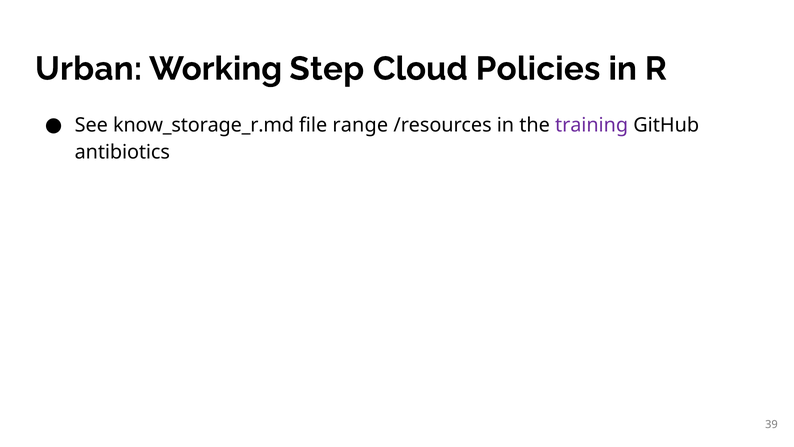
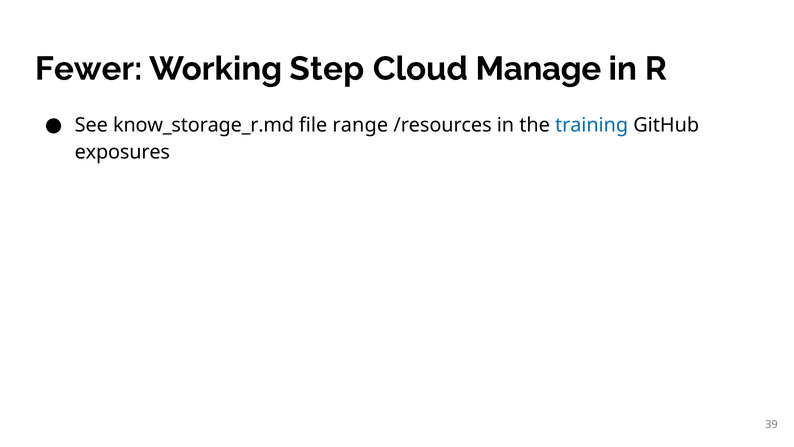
Urban: Urban -> Fewer
Policies: Policies -> Manage
training colour: purple -> blue
antibiotics: antibiotics -> exposures
